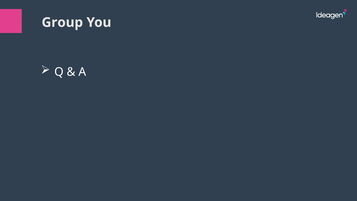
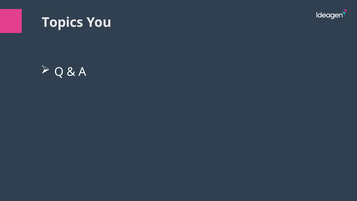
Group: Group -> Topics
